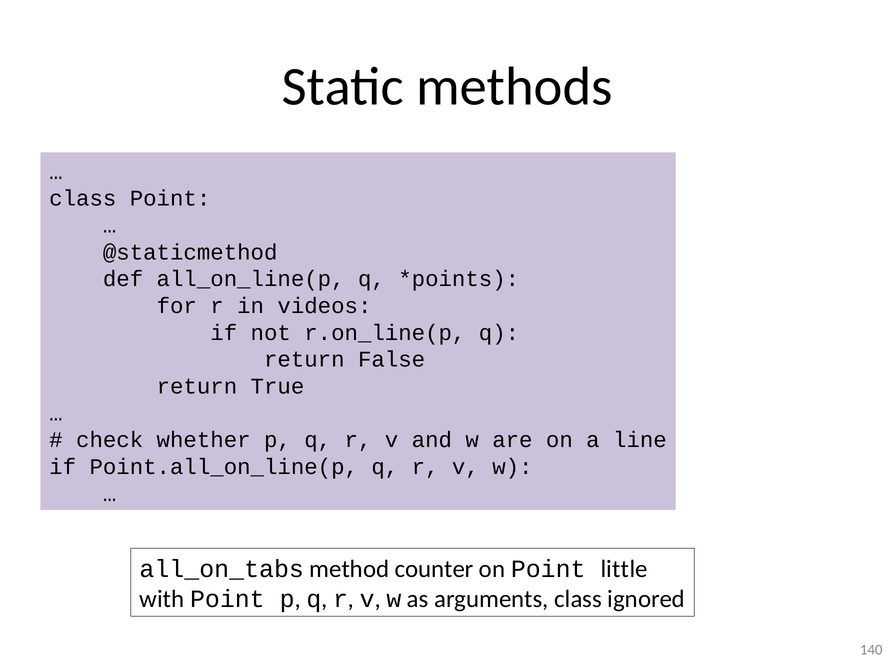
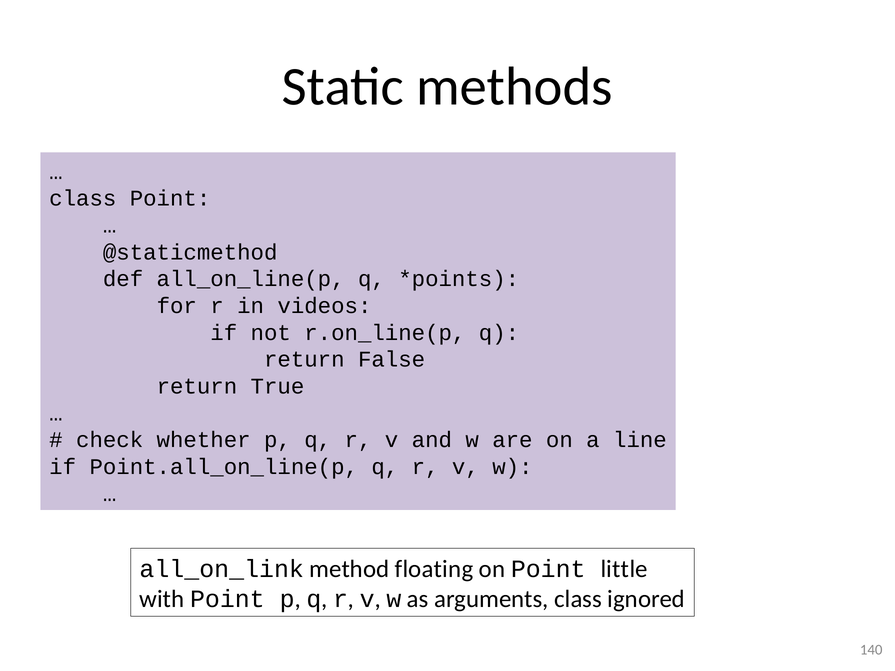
all_on_tabs: all_on_tabs -> all_on_link
counter: counter -> floating
